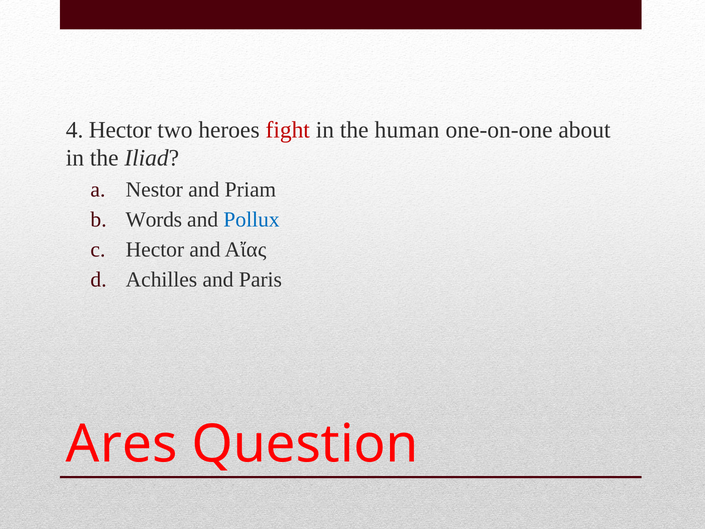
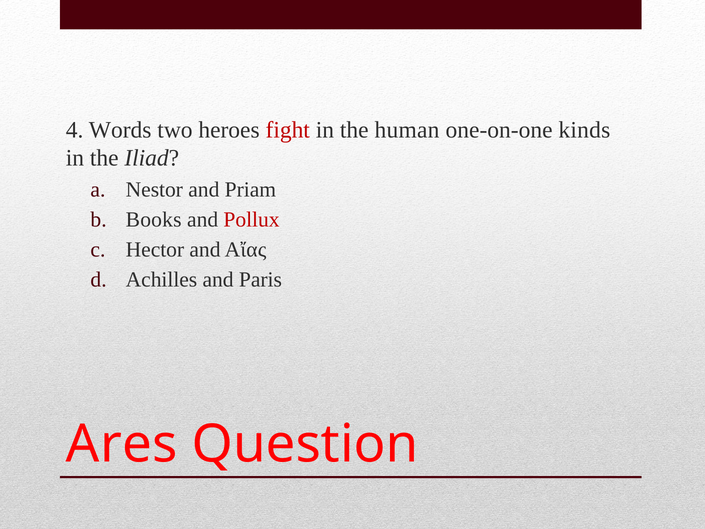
4 Hector: Hector -> Words
about: about -> kinds
Words: Words -> Books
Pollux colour: blue -> red
